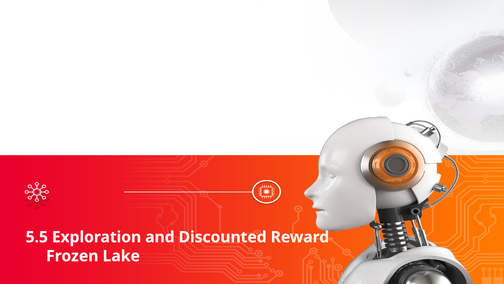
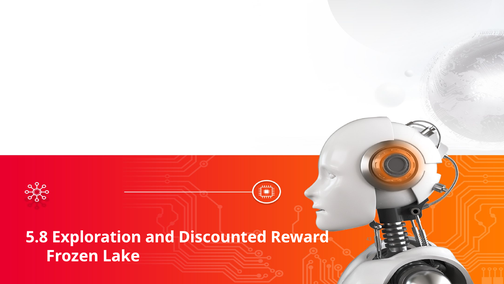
5.5: 5.5 -> 5.8
